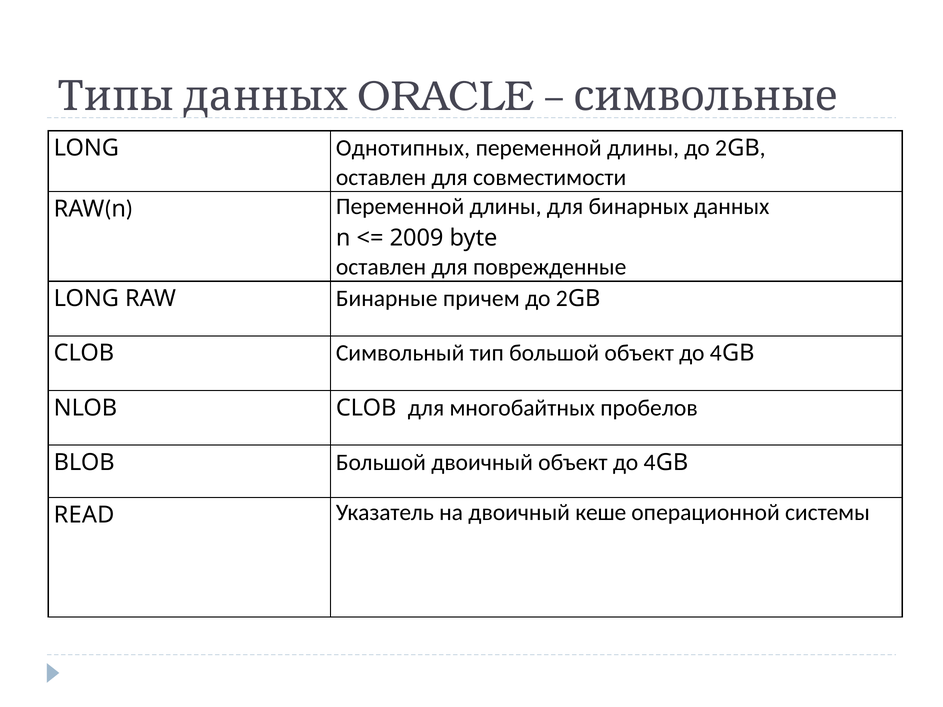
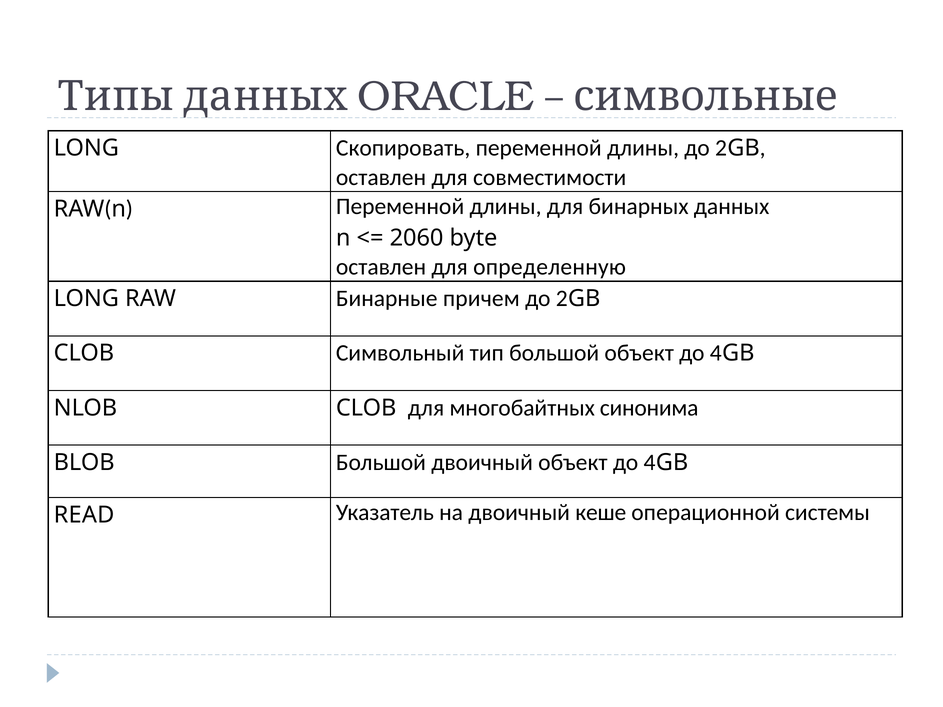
Однотипных: Однотипных -> Скопировать
2009: 2009 -> 2060
поврежденные: поврежденные -> определенную
пробелов: пробелов -> синонима
